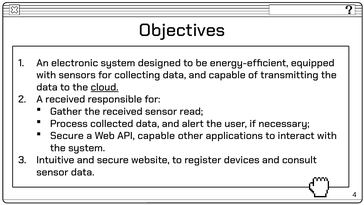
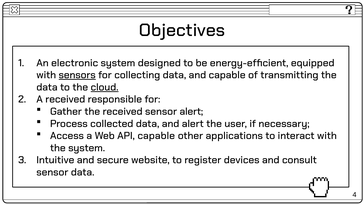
sensors underline: none -> present
sensor read: read -> alert
Secure at (67, 136): Secure -> Access
